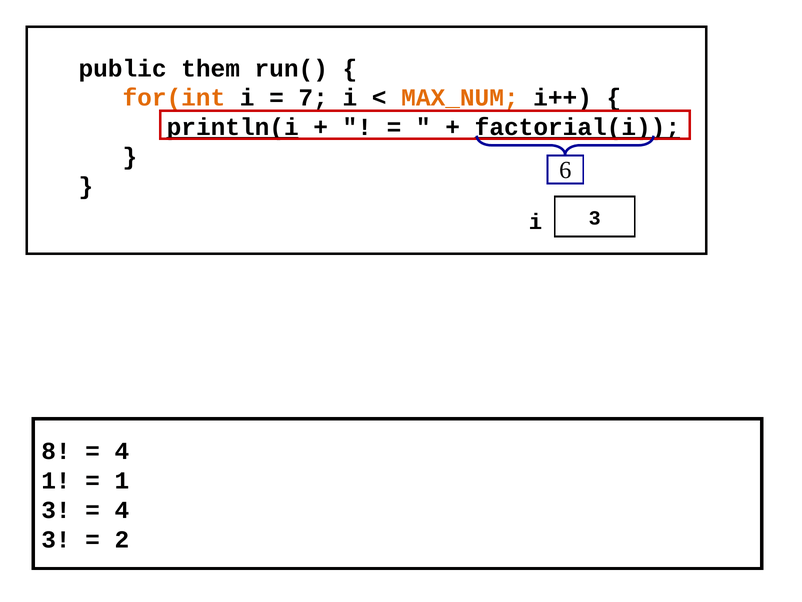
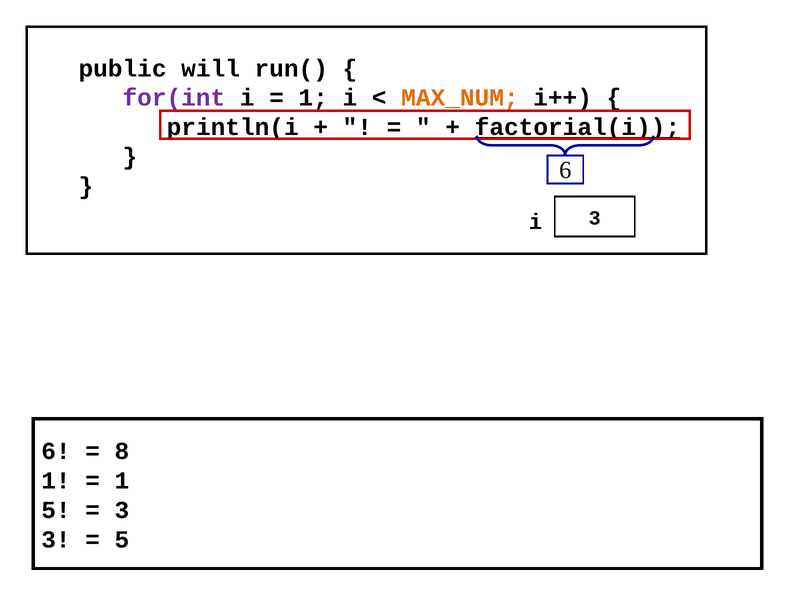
them: them -> will
for(int colour: orange -> purple
7 at (313, 98): 7 -> 1
println(i underline: present -> none
8 at (56, 451): 8 -> 6
4 at (122, 451): 4 -> 8
3 at (56, 510): 3 -> 5
4 at (122, 510): 4 -> 3
2 at (122, 539): 2 -> 5
